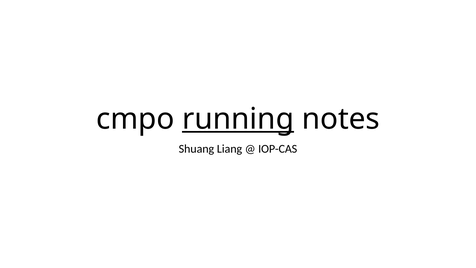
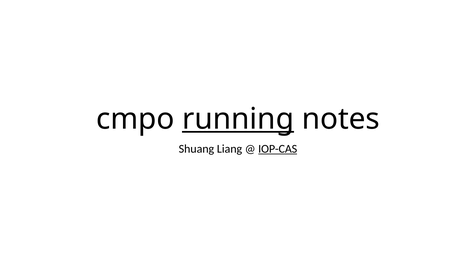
IOP-CAS underline: none -> present
